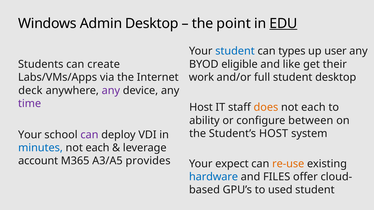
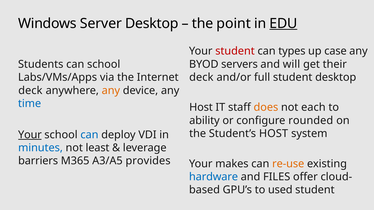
Admin: Admin -> Server
student at (235, 51) colour: blue -> red
user: user -> case
eligible: eligible -> servers
like: like -> will
can create: create -> school
work at (201, 77): work -> deck
any at (111, 91) colour: purple -> orange
time colour: purple -> blue
between: between -> rounded
Your at (30, 135) underline: none -> present
can at (89, 135) colour: purple -> blue
each at (98, 148): each -> least
account: account -> barriers
expect: expect -> makes
